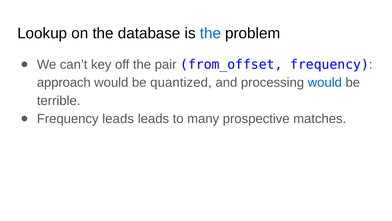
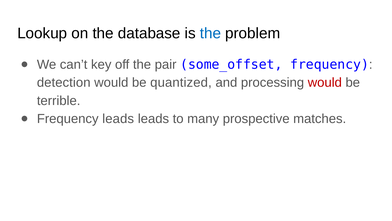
from_offset: from_offset -> some_offset
approach: approach -> detection
would at (325, 82) colour: blue -> red
